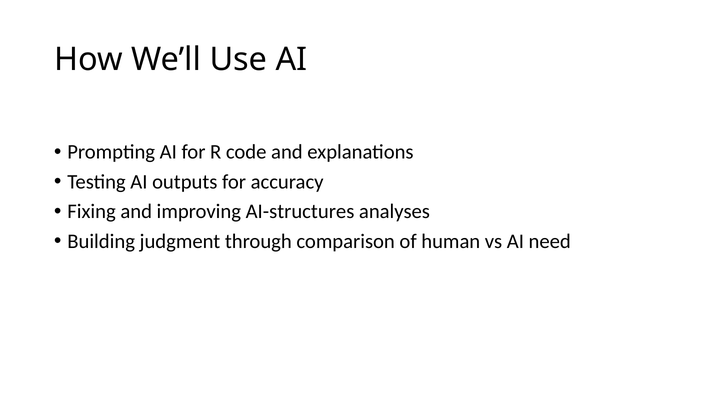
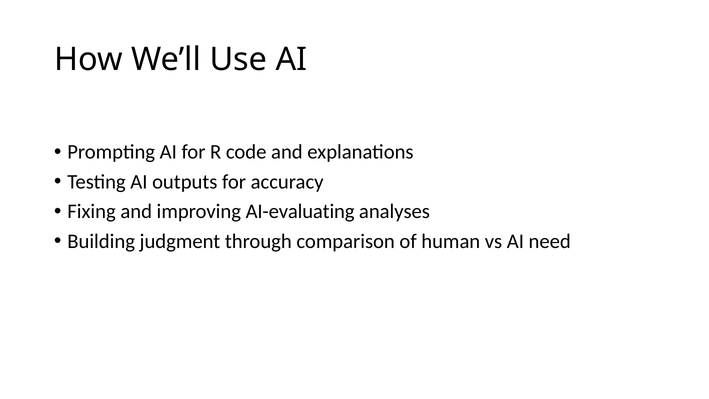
AI-structures: AI-structures -> AI-evaluating
